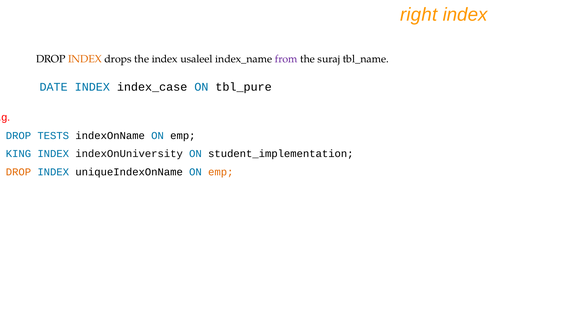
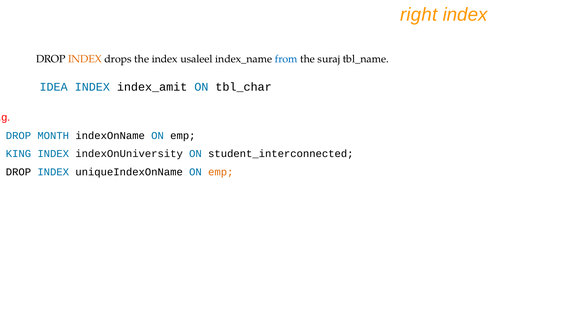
from colour: purple -> blue
DATE: DATE -> IDEA
index_case: index_case -> index_amit
tbl_pure: tbl_pure -> tbl_char
TESTS: TESTS -> MONTH
student_implementation: student_implementation -> student_interconnected
DROP at (18, 172) colour: orange -> black
